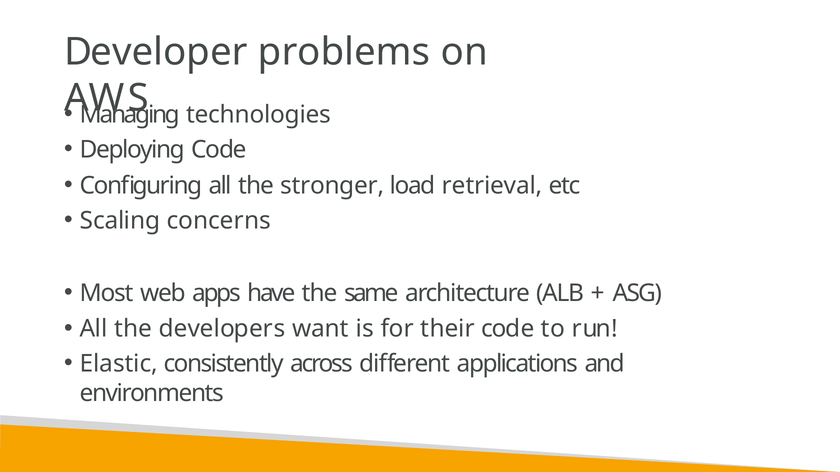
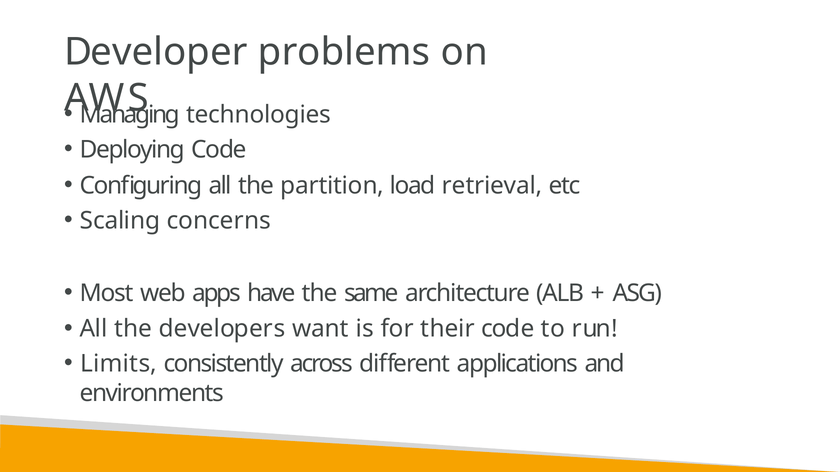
stronger: stronger -> partition
Elastic: Elastic -> Limits
